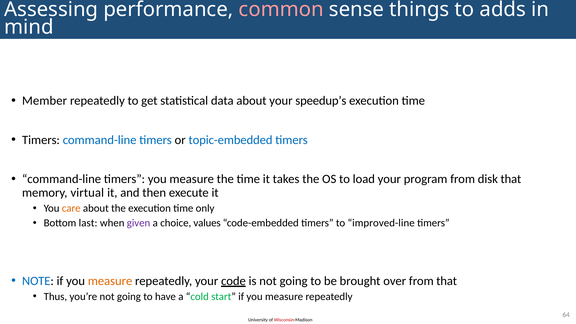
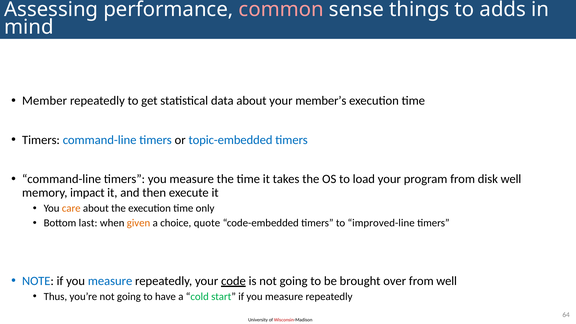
speedup’s: speedup’s -> member’s
disk that: that -> well
virtual: virtual -> impact
given colour: purple -> orange
values: values -> quote
measure at (110, 281) colour: orange -> blue
from that: that -> well
